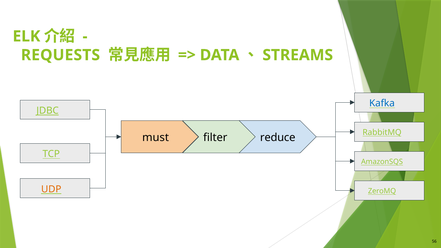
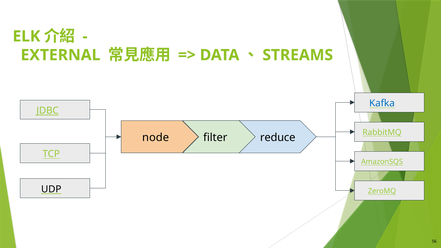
REQUESTS: REQUESTS -> EXTERNAL
must: must -> node
UDP colour: orange -> black
